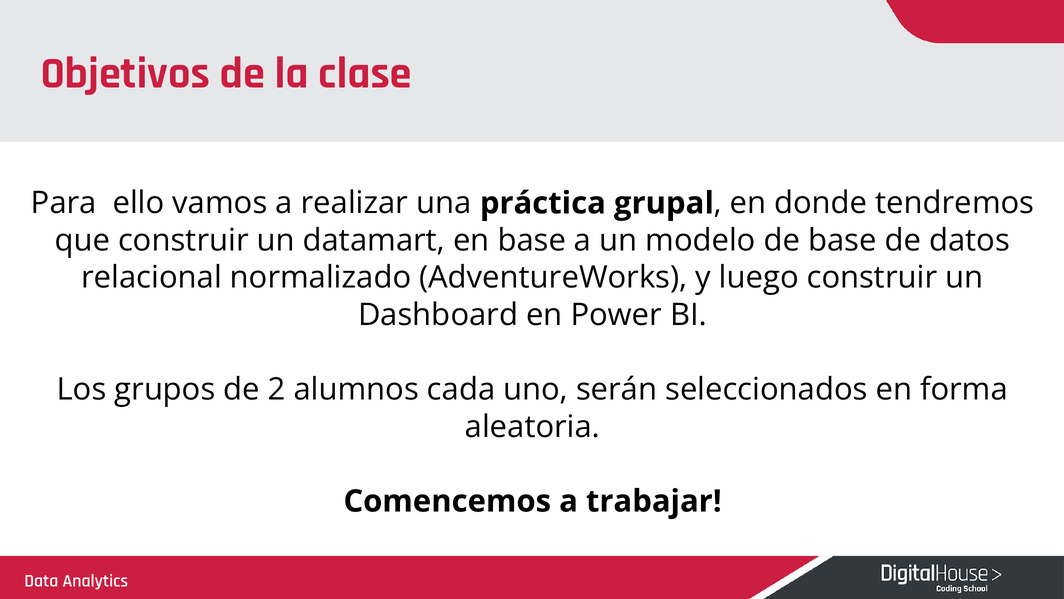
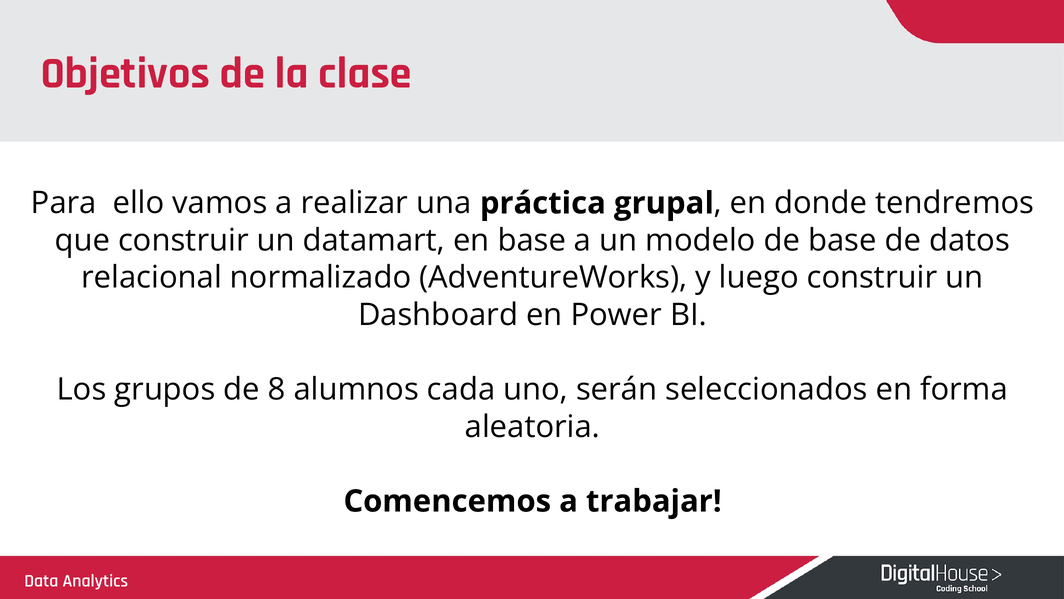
2: 2 -> 8
